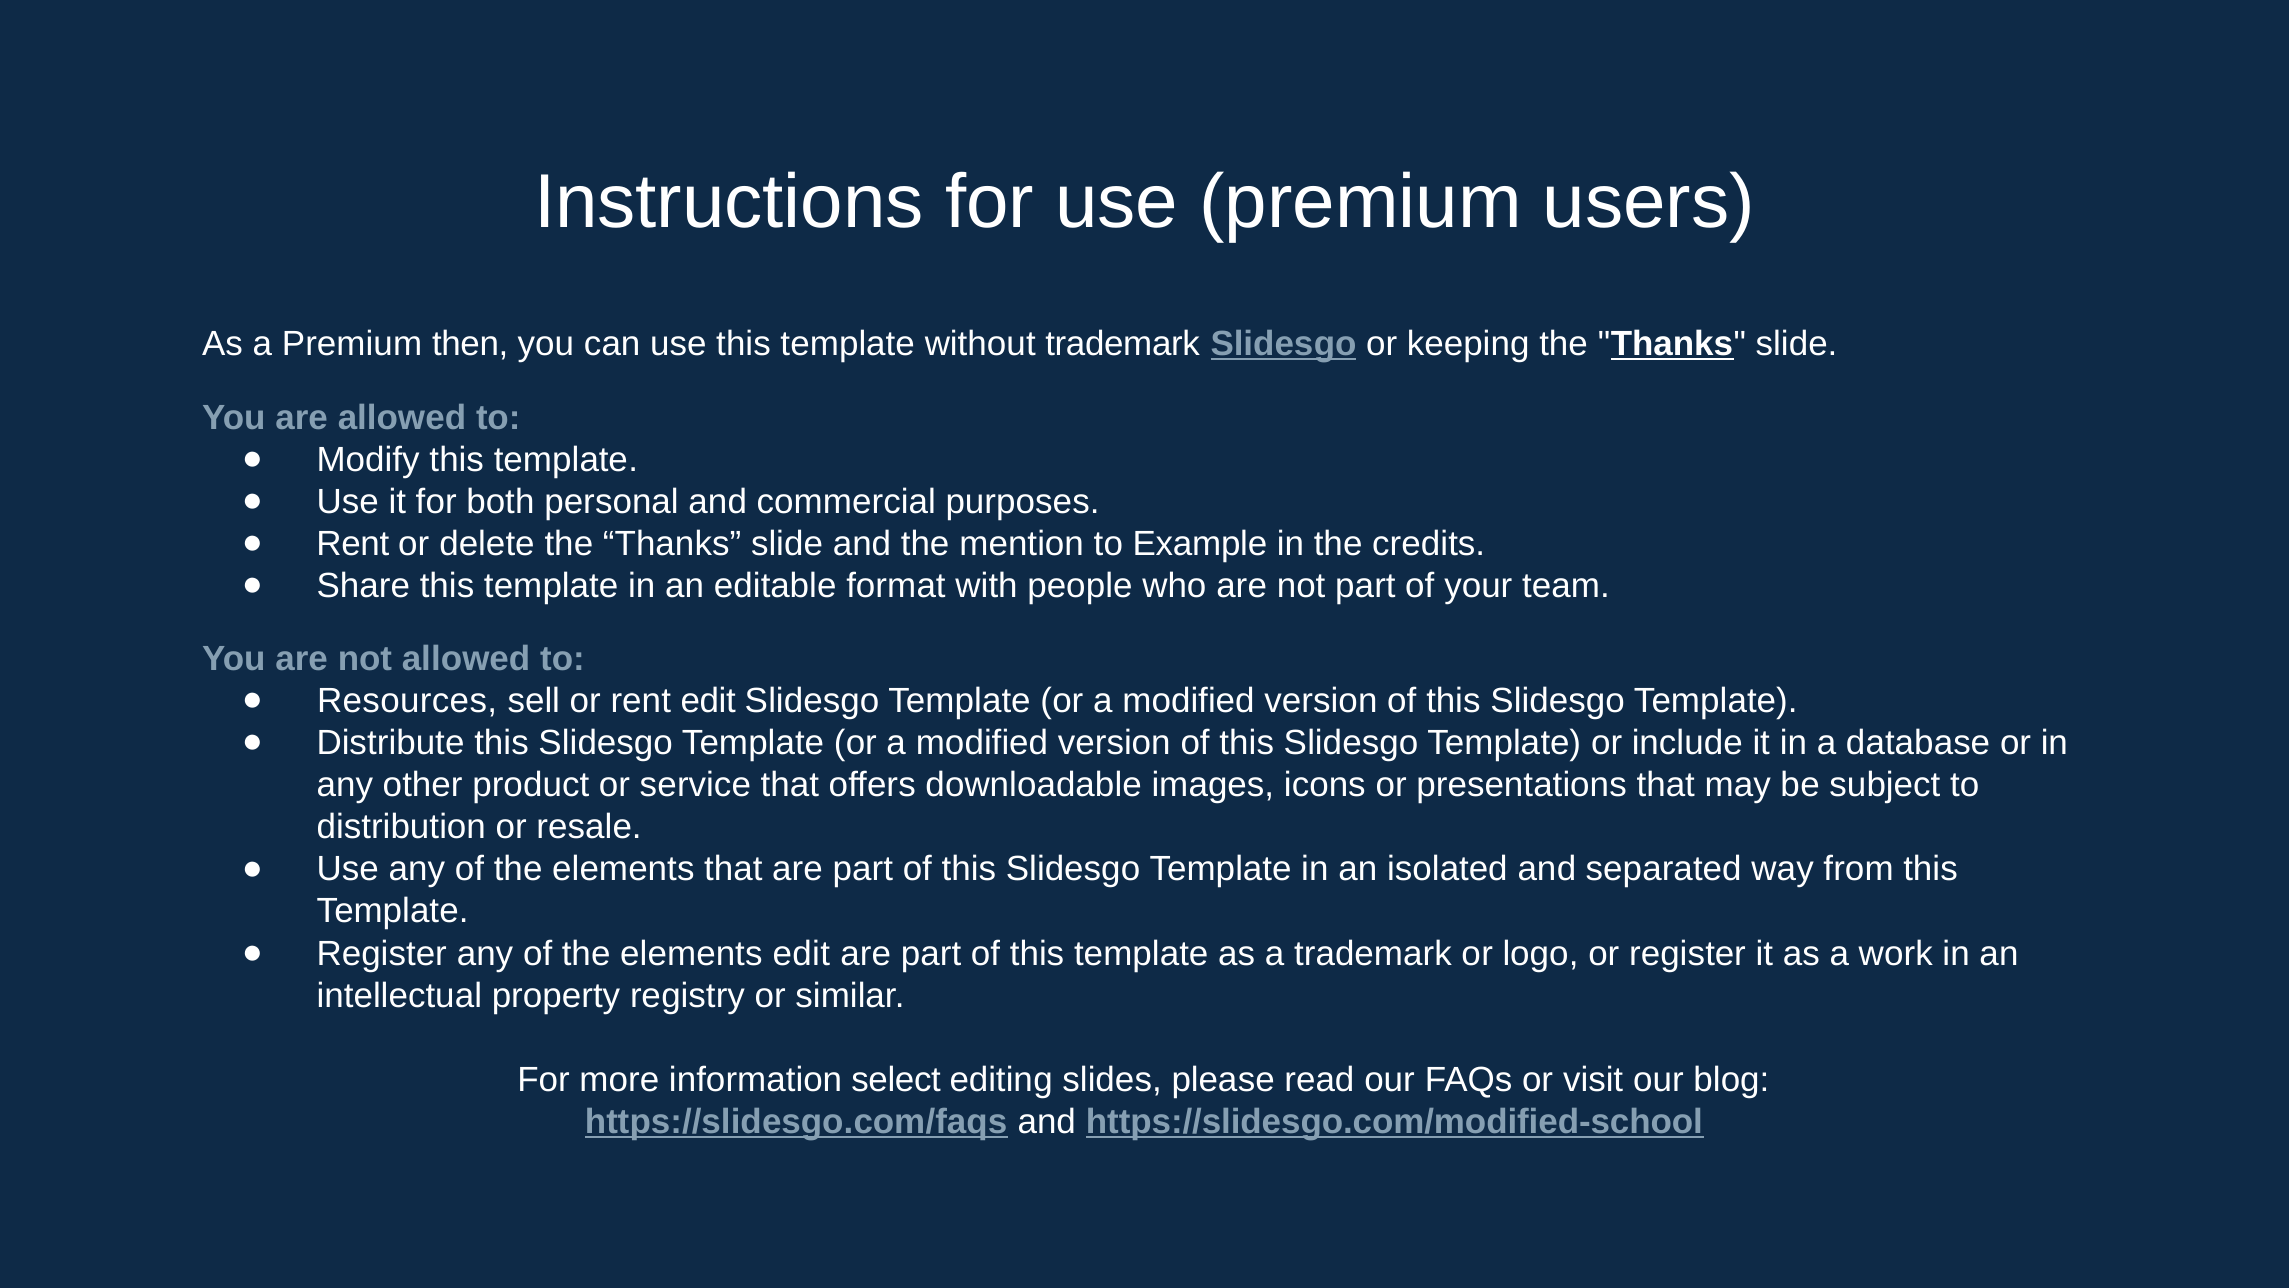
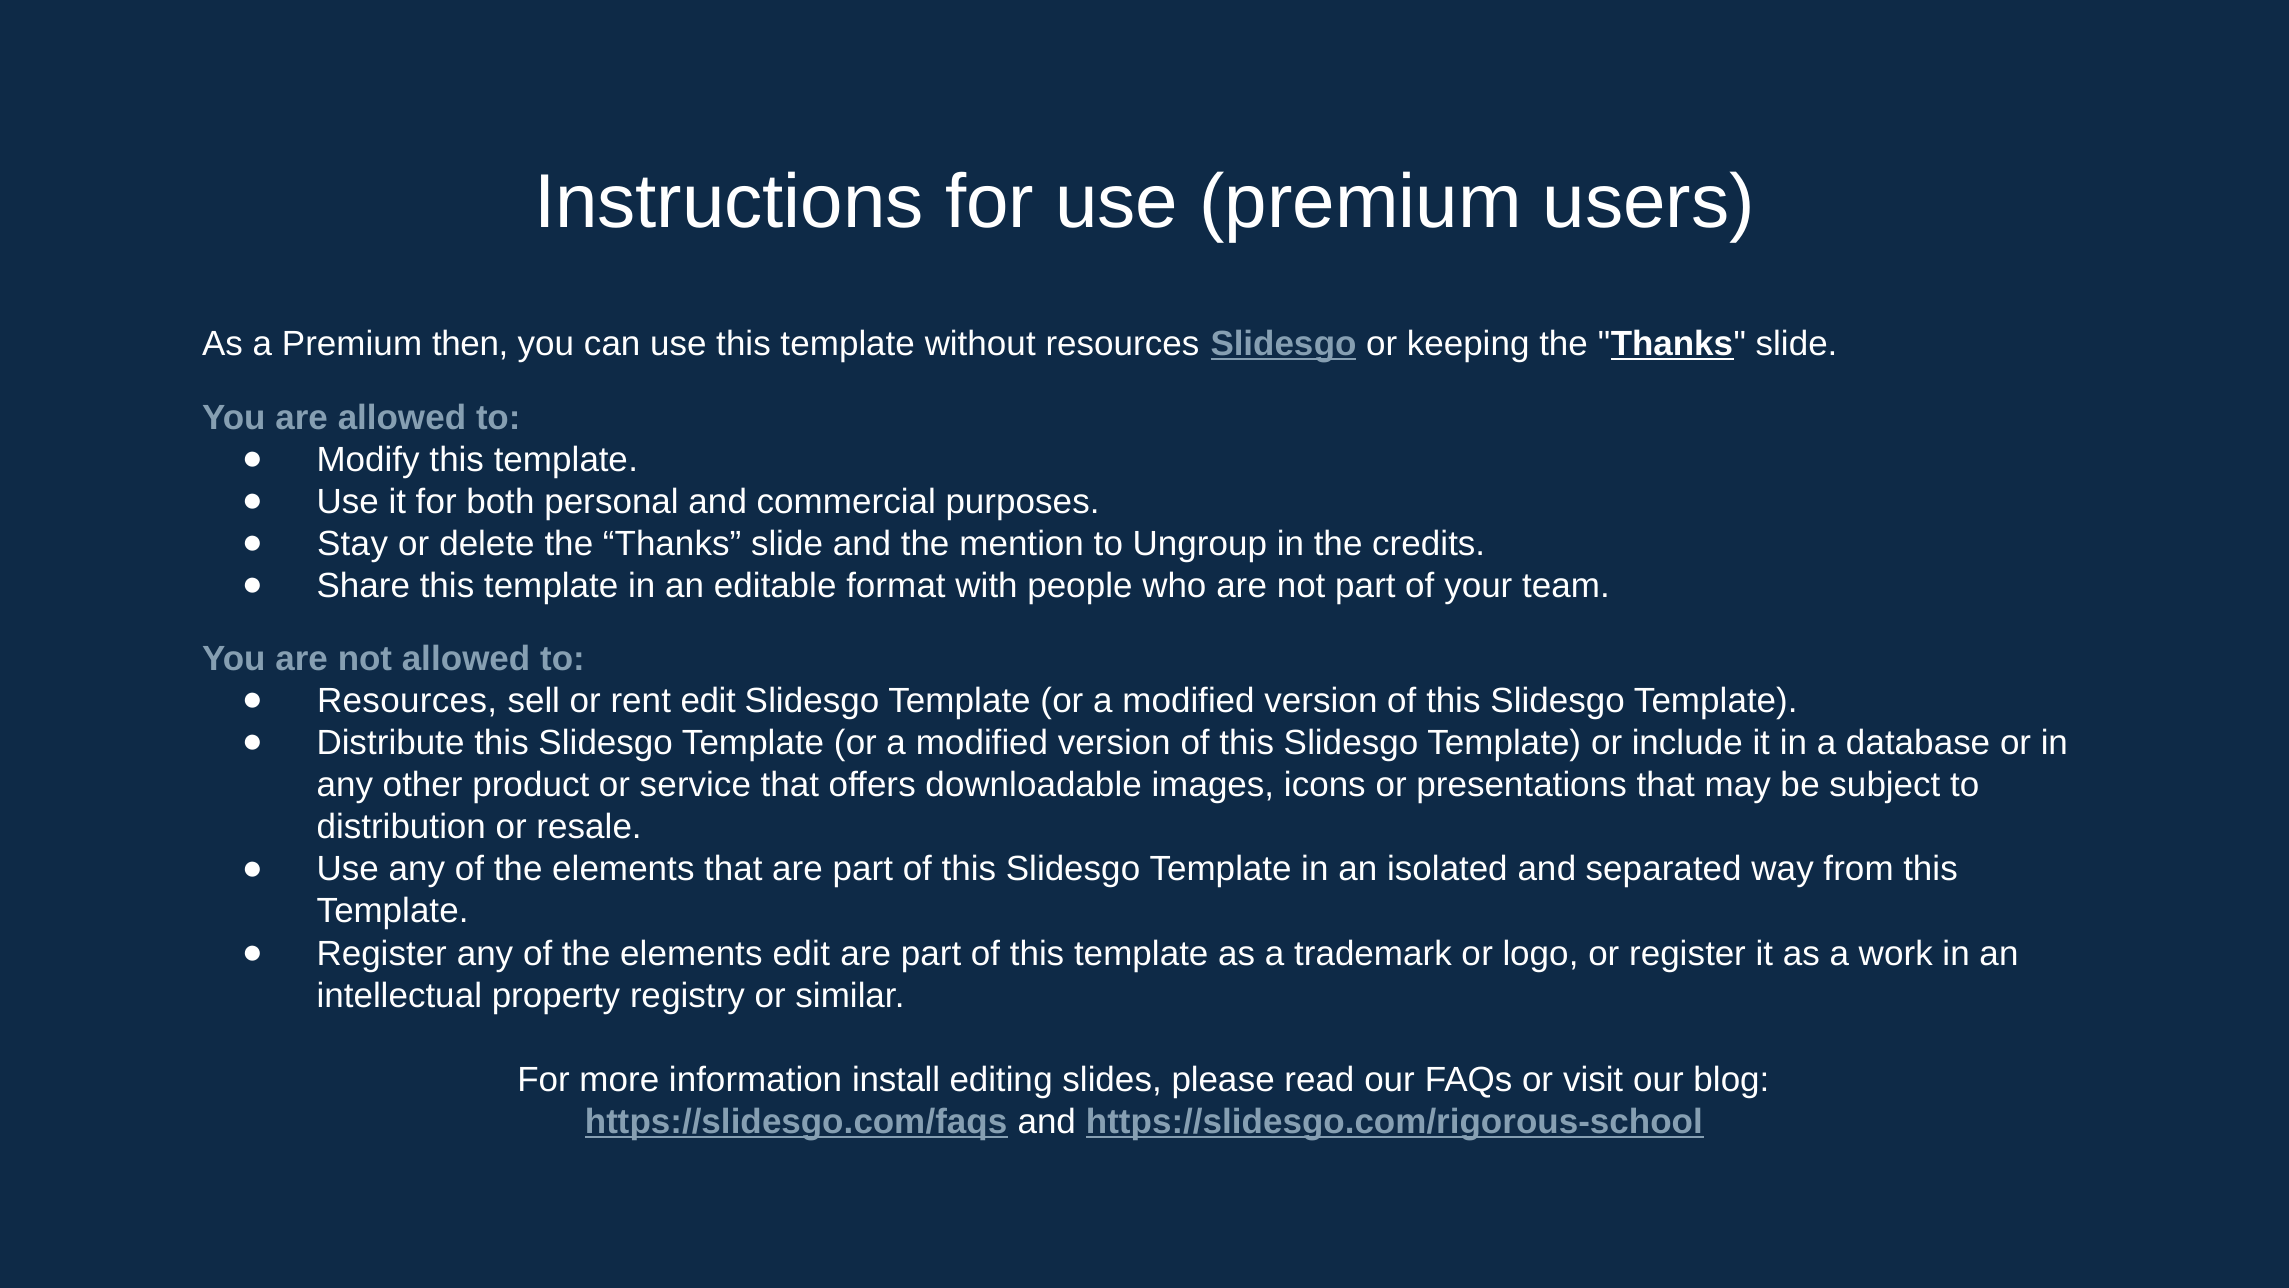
without trademark: trademark -> resources
Rent at (353, 543): Rent -> Stay
Example: Example -> Ungroup
select: select -> install
https://slidesgo.com/modified-school: https://slidesgo.com/modified-school -> https://slidesgo.com/rigorous-school
